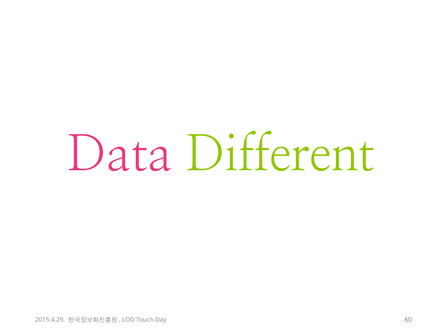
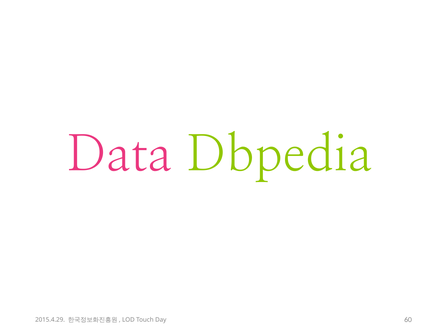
Different: Different -> Dbpedia
